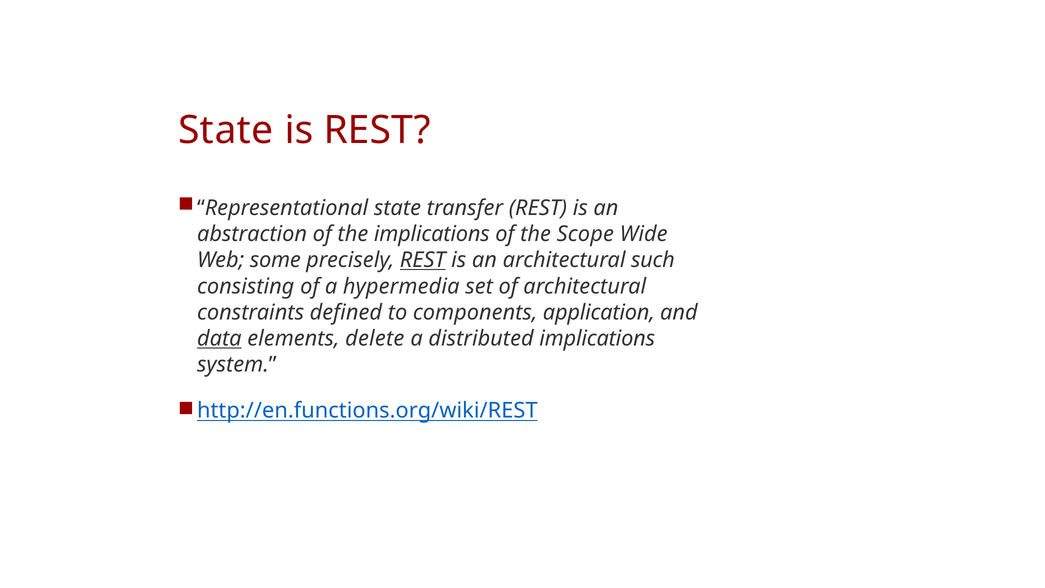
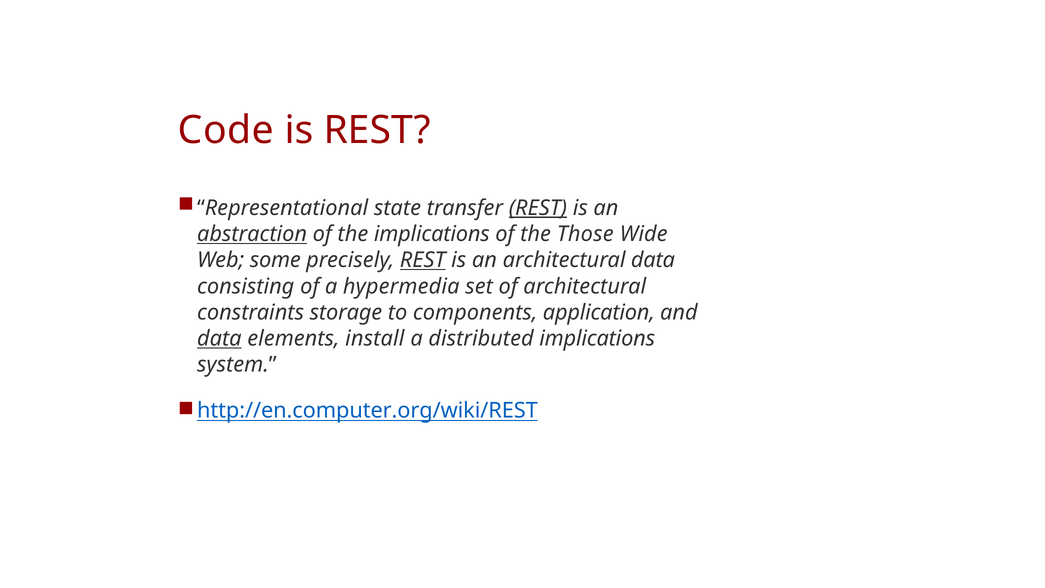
State at (226, 130): State -> Code
REST at (538, 208) underline: none -> present
abstraction underline: none -> present
Scope: Scope -> Those
architectural such: such -> data
defined: defined -> storage
delete: delete -> install
http://en.functions.org/wiki/REST: http://en.functions.org/wiki/REST -> http://en.computer.org/wiki/REST
